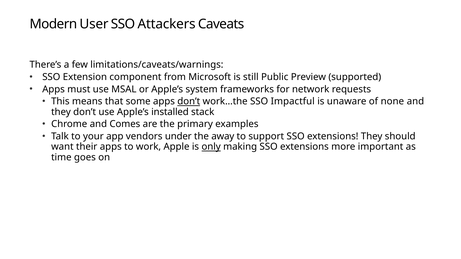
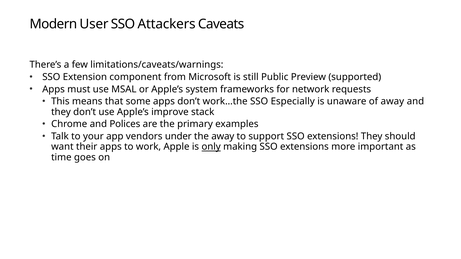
don’t at (189, 102) underline: present -> none
Impactful: Impactful -> Especially
of none: none -> away
installed: installed -> improve
Comes: Comes -> Polices
